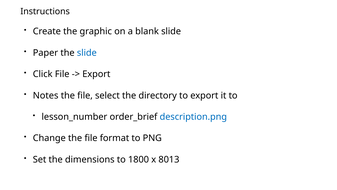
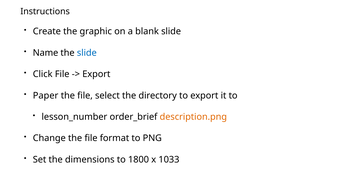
Paper: Paper -> Name
Notes: Notes -> Paper
description.png colour: blue -> orange
8013: 8013 -> 1033
